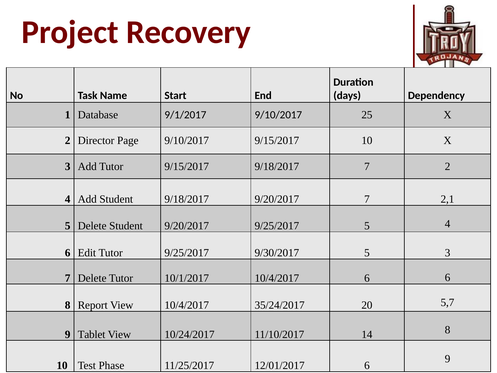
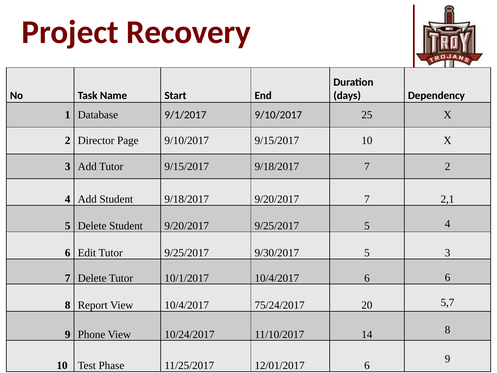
35/24/2017: 35/24/2017 -> 75/24/2017
Tablet: Tablet -> Phone
